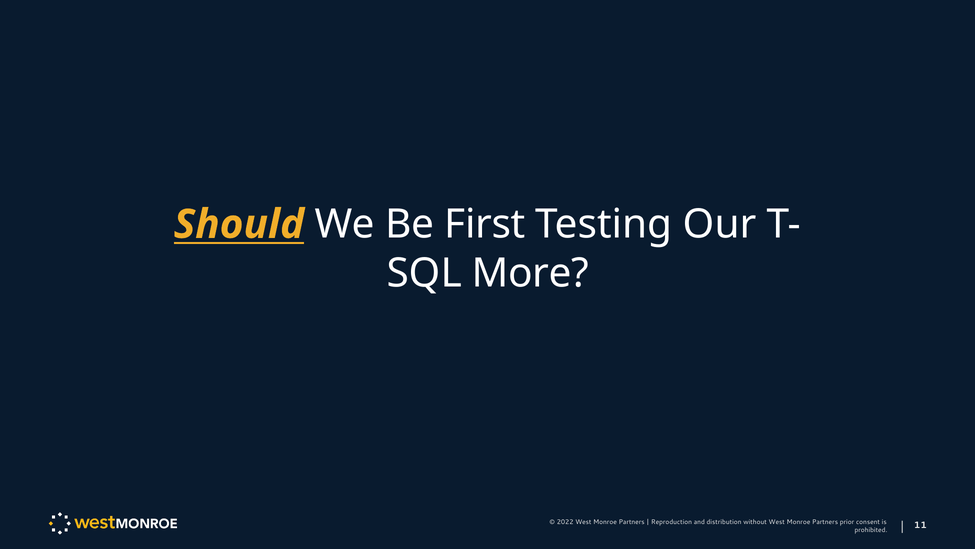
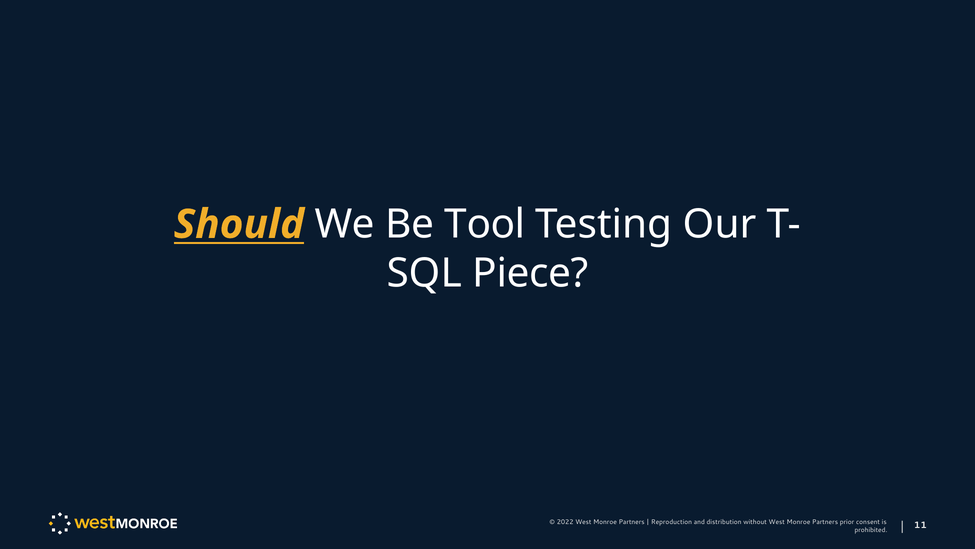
First: First -> Tool
More: More -> Piece
